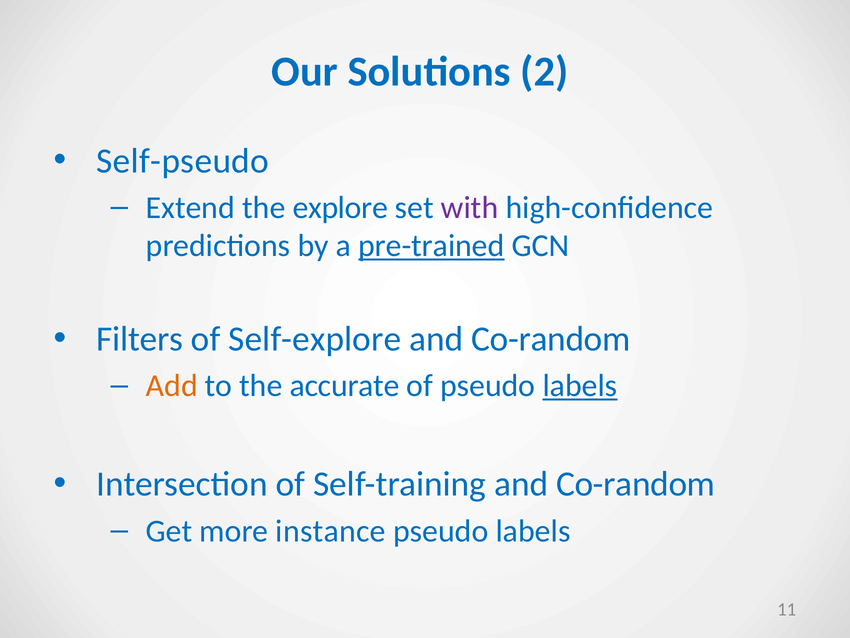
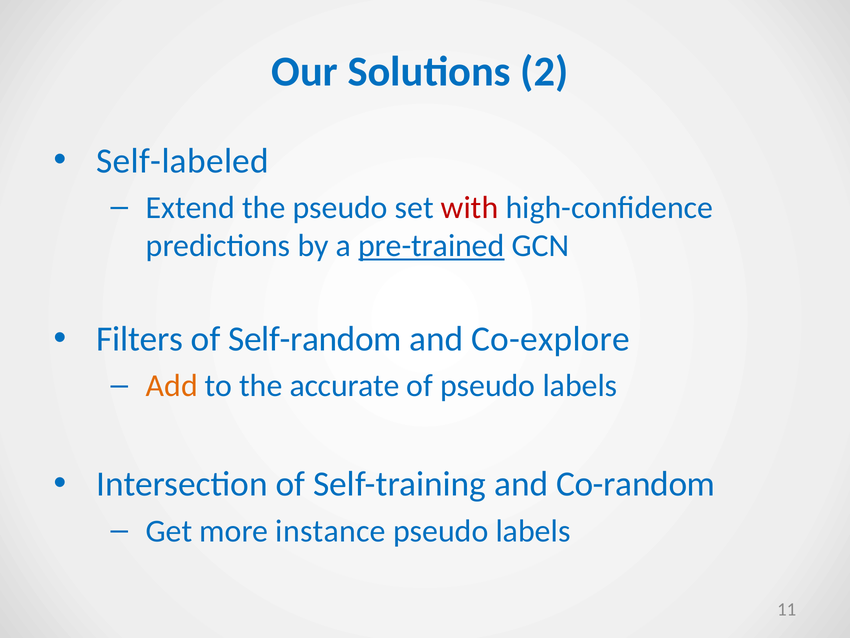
Self-pseudo: Self-pseudo -> Self-labeled
the explore: explore -> pseudo
with colour: purple -> red
Self-explore: Self-explore -> Self-random
Co-random at (551, 339): Co-random -> Co-explore
labels at (580, 386) underline: present -> none
